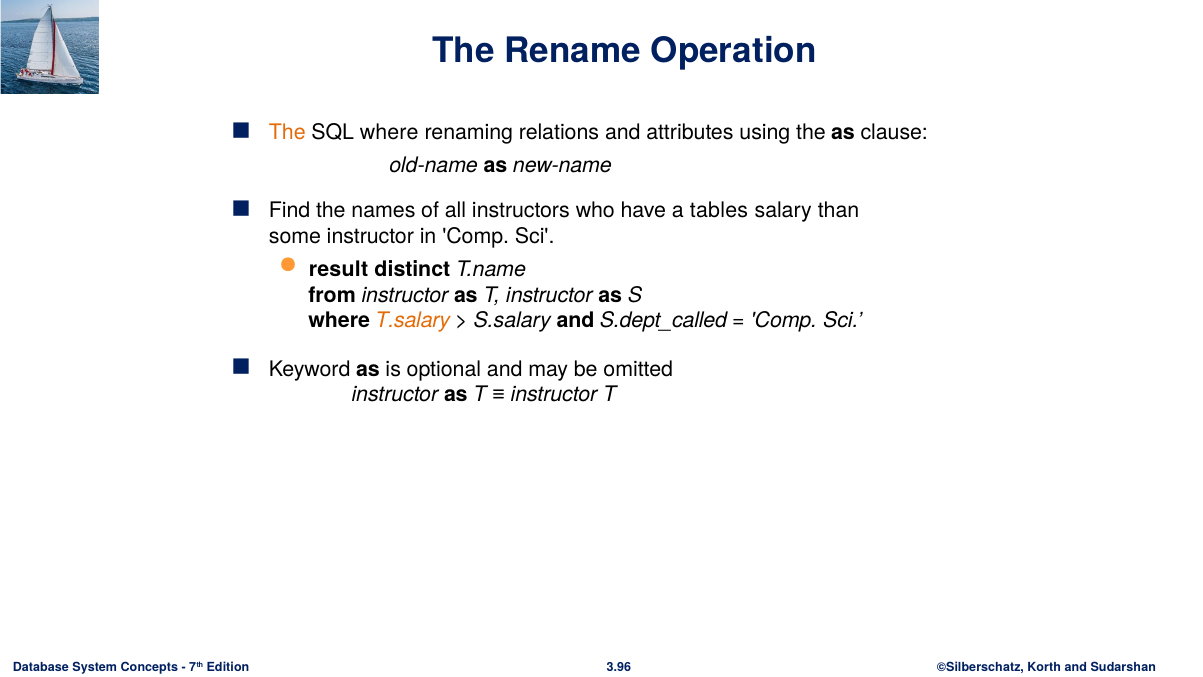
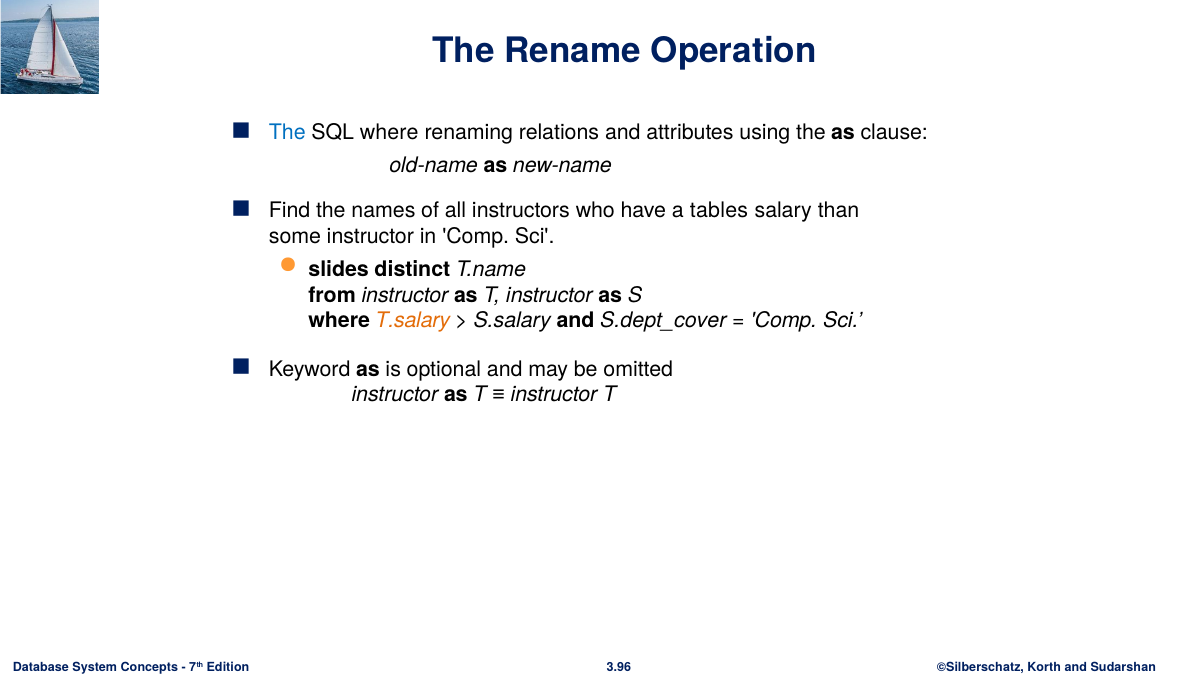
The at (287, 133) colour: orange -> blue
result: result -> slides
S.dept_called: S.dept_called -> S.dept_cover
